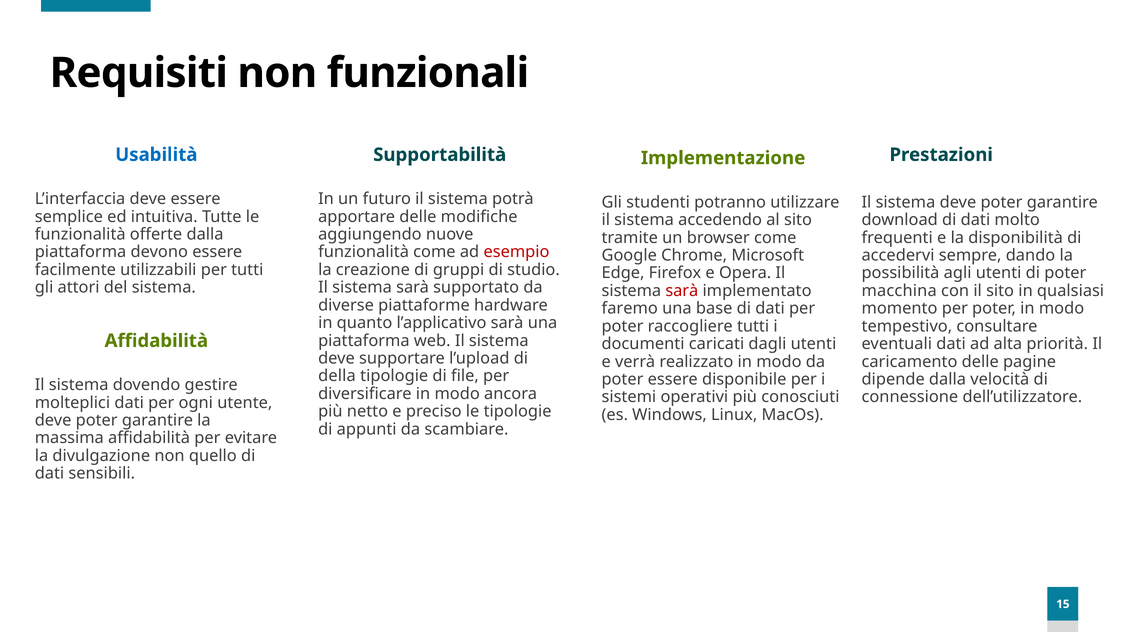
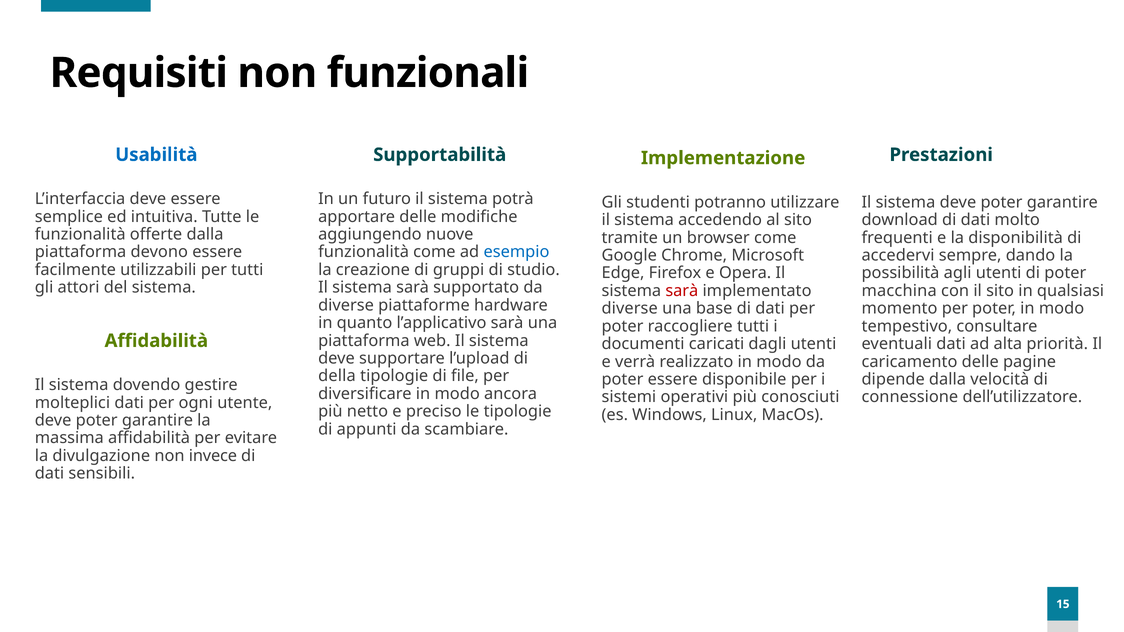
esempio colour: red -> blue
faremo at (630, 309): faremo -> diverse
quello: quello -> invece
